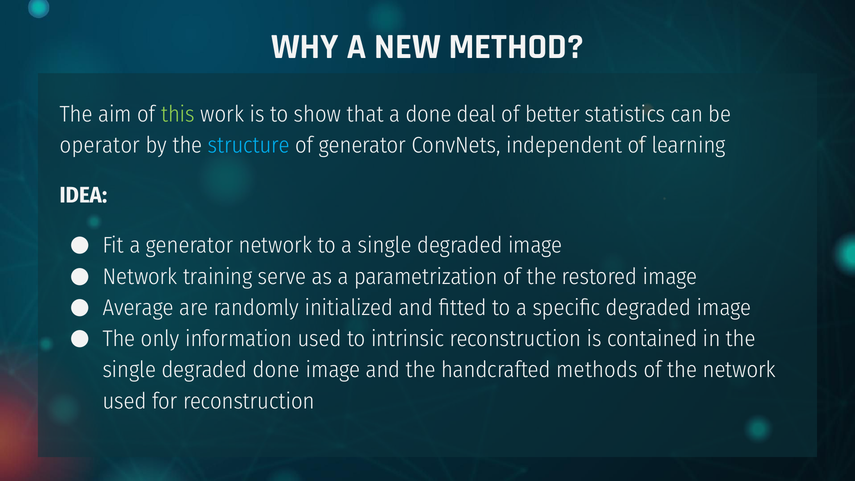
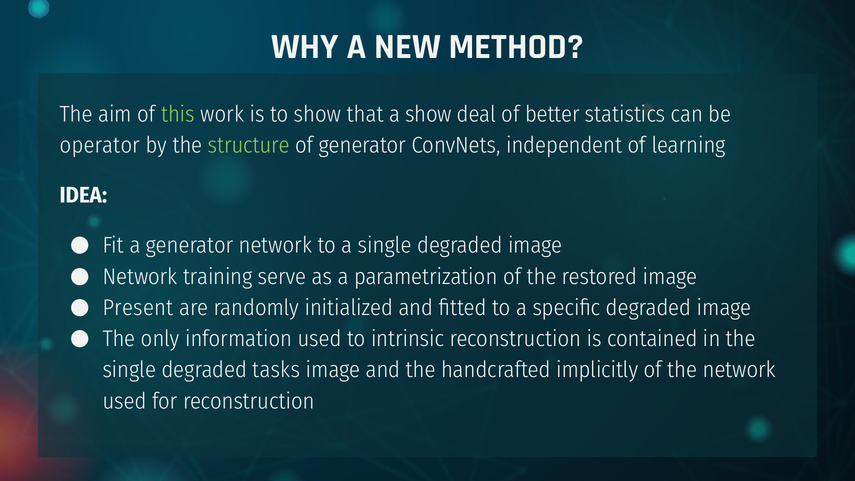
a done: done -> show
structure colour: light blue -> light green
Average: Average -> Present
degraded done: done -> tasks
methods: methods -> implicitly
